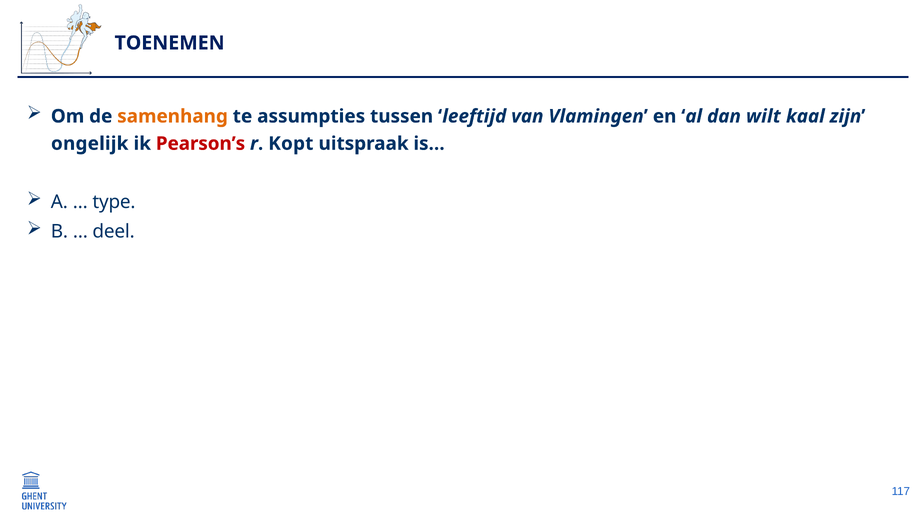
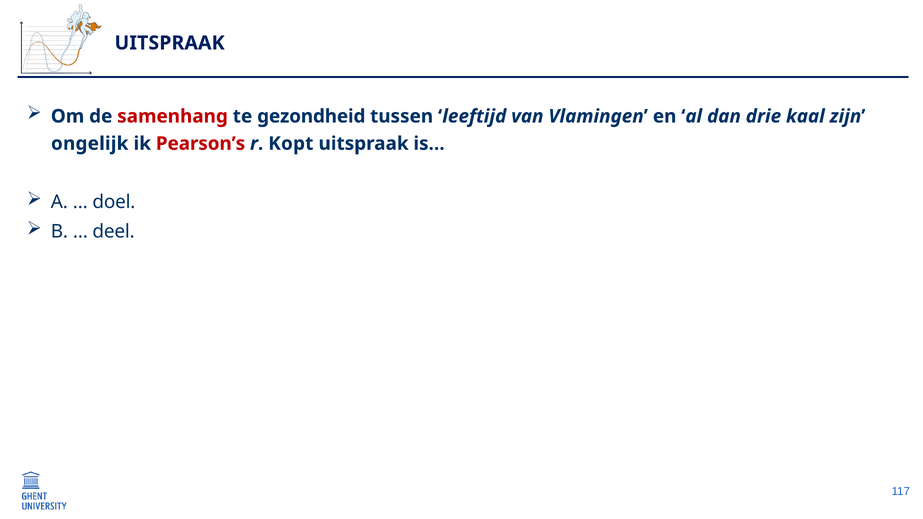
TOENEMEN at (170, 43): TOENEMEN -> UITSPRAAK
samenhang colour: orange -> red
assumpties: assumpties -> gezondheid
wilt: wilt -> drie
type: type -> doel
